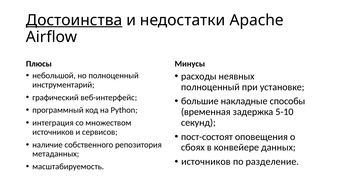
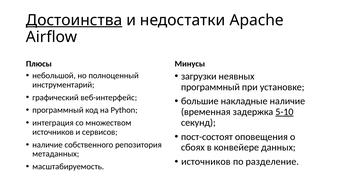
расходы: расходы -> загрузки
полноценный at (210, 87): полноценный -> программный
накладные способы: способы -> наличие
5-10 underline: none -> present
